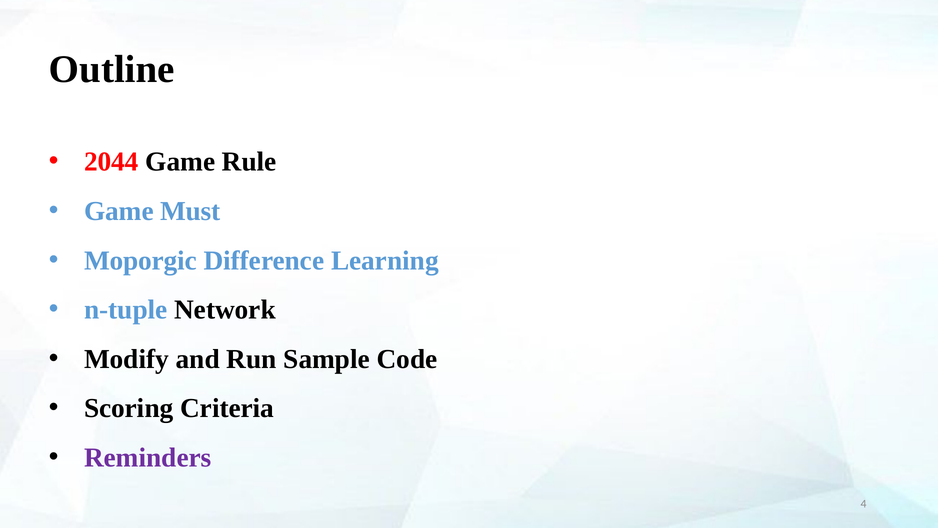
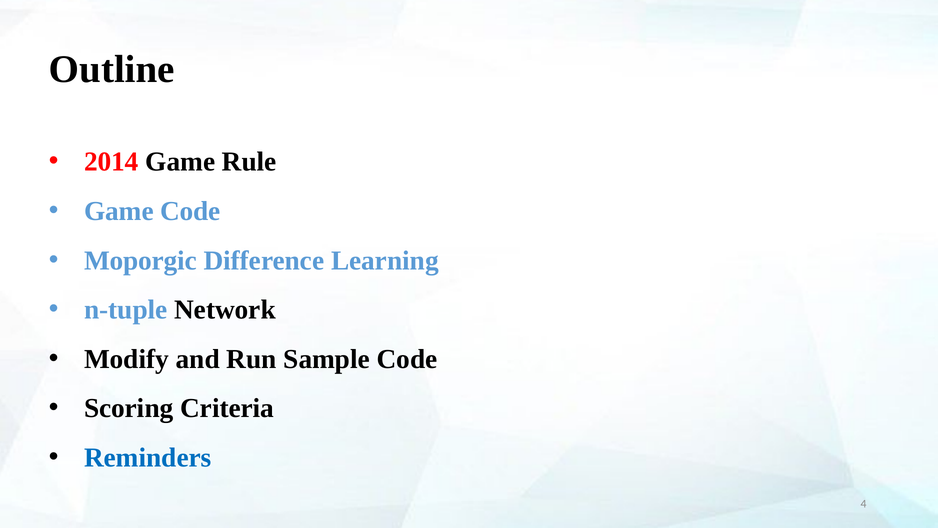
2044: 2044 -> 2014
Game Must: Must -> Code
Reminders colour: purple -> blue
